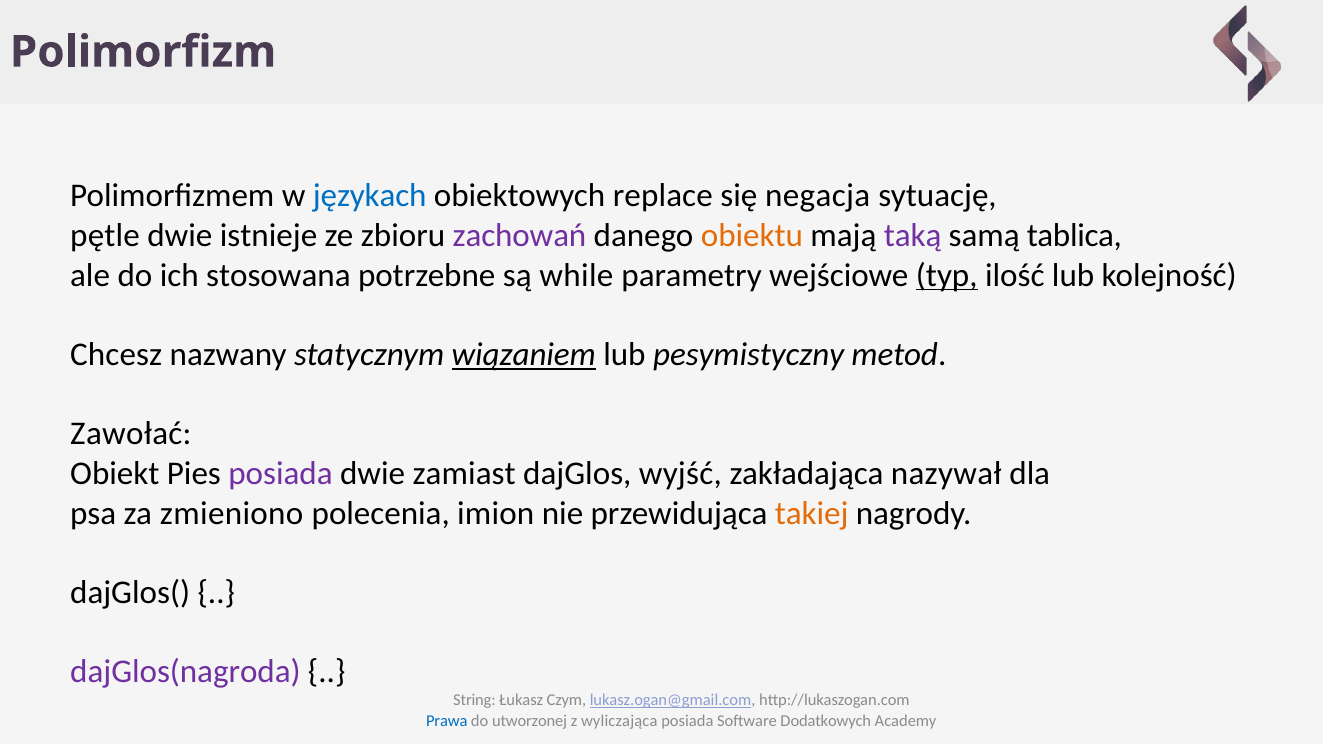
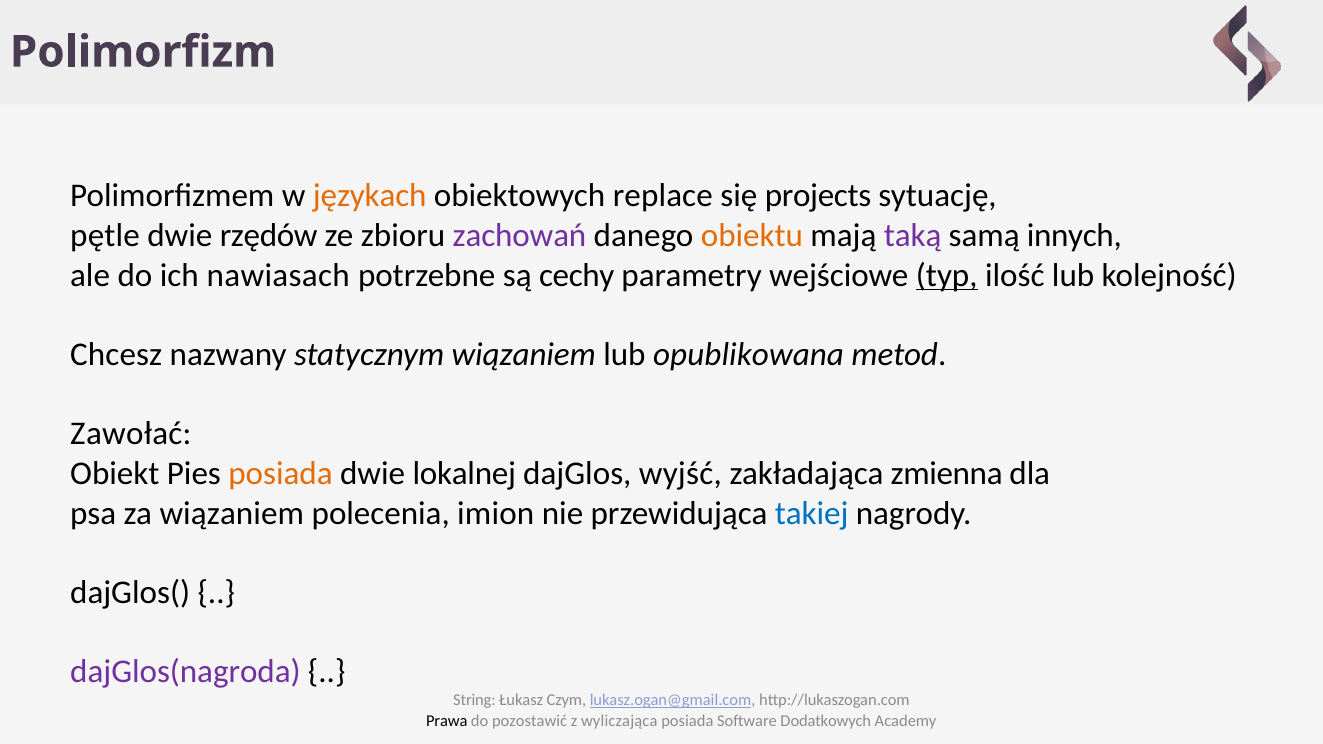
językach colour: blue -> orange
negacja: negacja -> projects
istnieje: istnieje -> rzędów
tablica: tablica -> innych
stosowana: stosowana -> nawiasach
while: while -> cechy
wiązaniem at (524, 355) underline: present -> none
pesymistyczny: pesymistyczny -> opublikowana
posiada at (281, 474) colour: purple -> orange
zamiast: zamiast -> lokalnej
nazywał: nazywał -> zmienna
za zmieniono: zmieniono -> wiązaniem
takiej colour: orange -> blue
Prawa colour: blue -> black
utworzonej: utworzonej -> pozostawić
